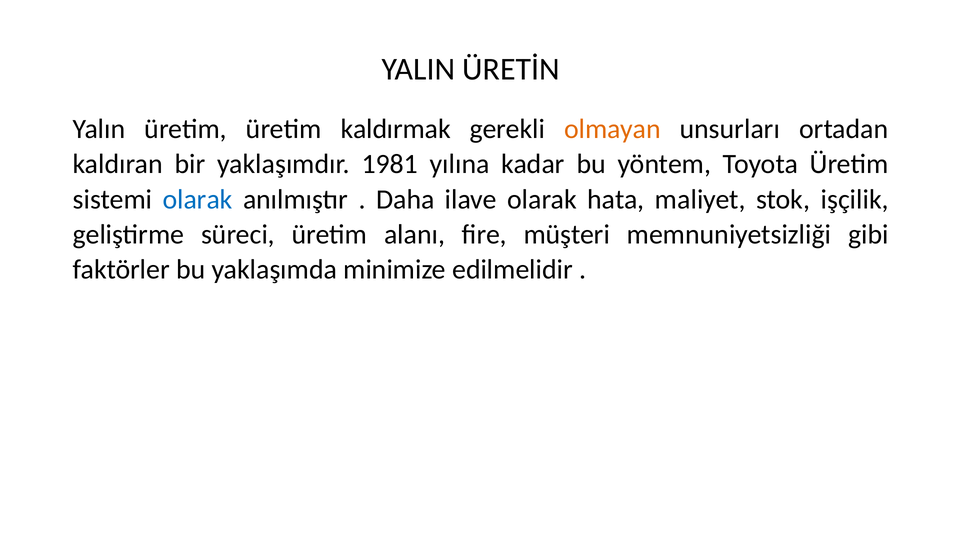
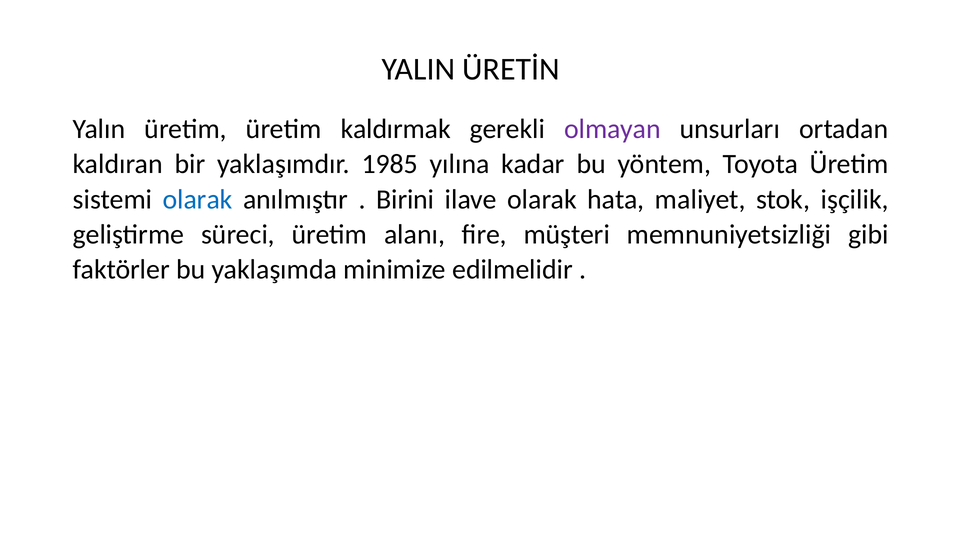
olmayan colour: orange -> purple
1981: 1981 -> 1985
Daha: Daha -> Birini
